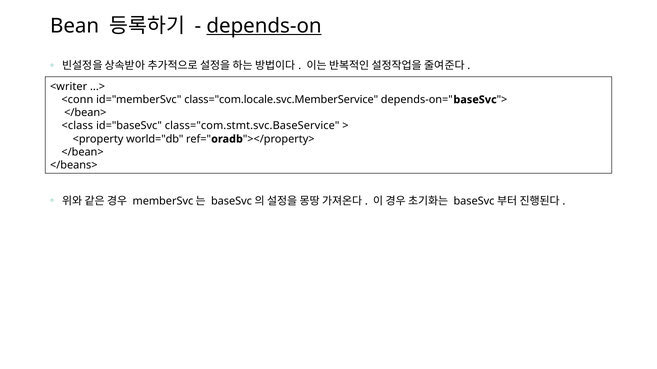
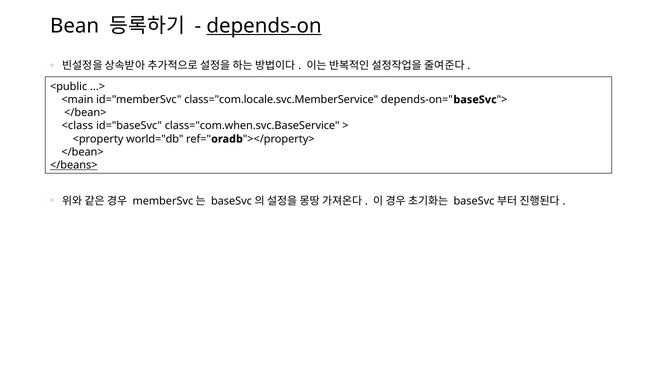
<writer: <writer -> <public
<conn: <conn -> <main
class="com.stmt.svc.BaseService: class="com.stmt.svc.BaseService -> class="com.when.svc.BaseService
</beans> underline: none -> present
